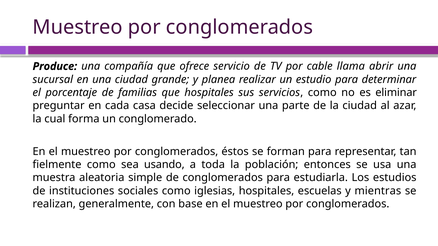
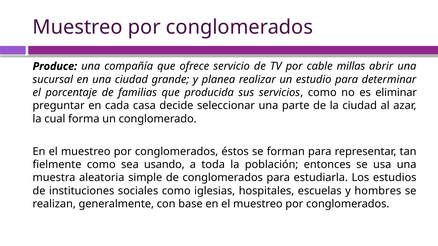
llama: llama -> millas
que hospitales: hospitales -> producida
mientras: mientras -> hombres
